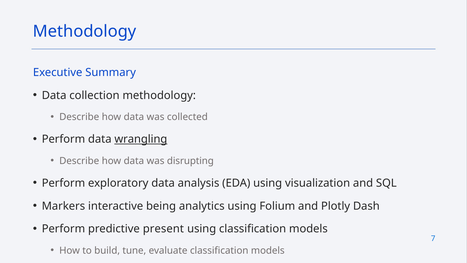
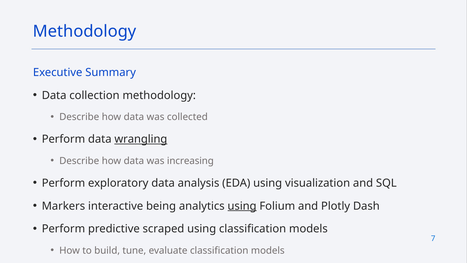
disrupting: disrupting -> increasing
using at (242, 206) underline: none -> present
present: present -> scraped
